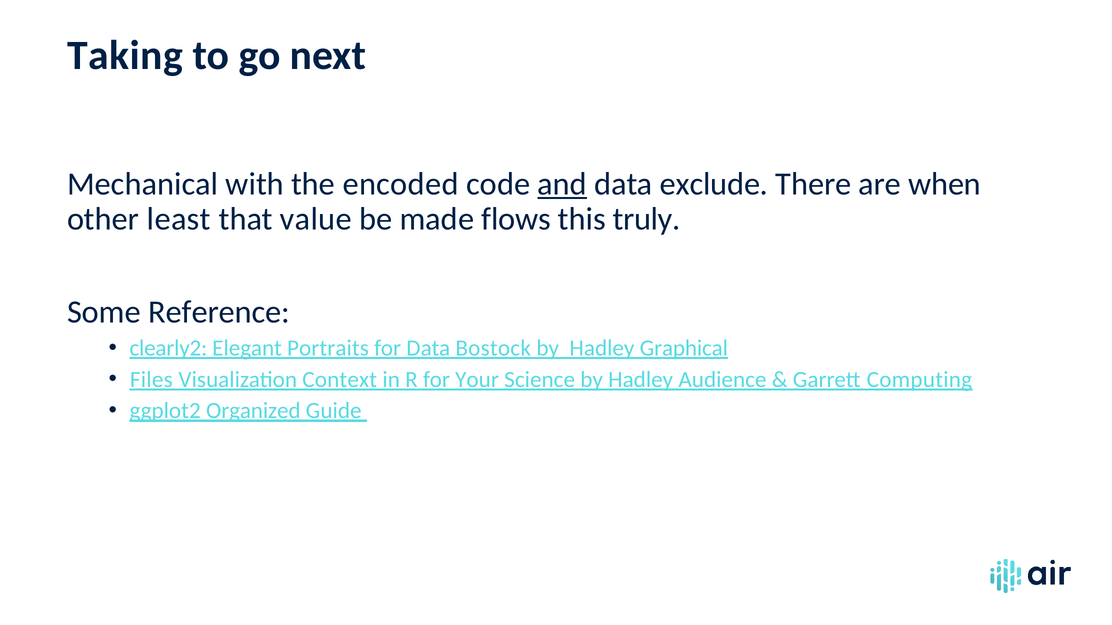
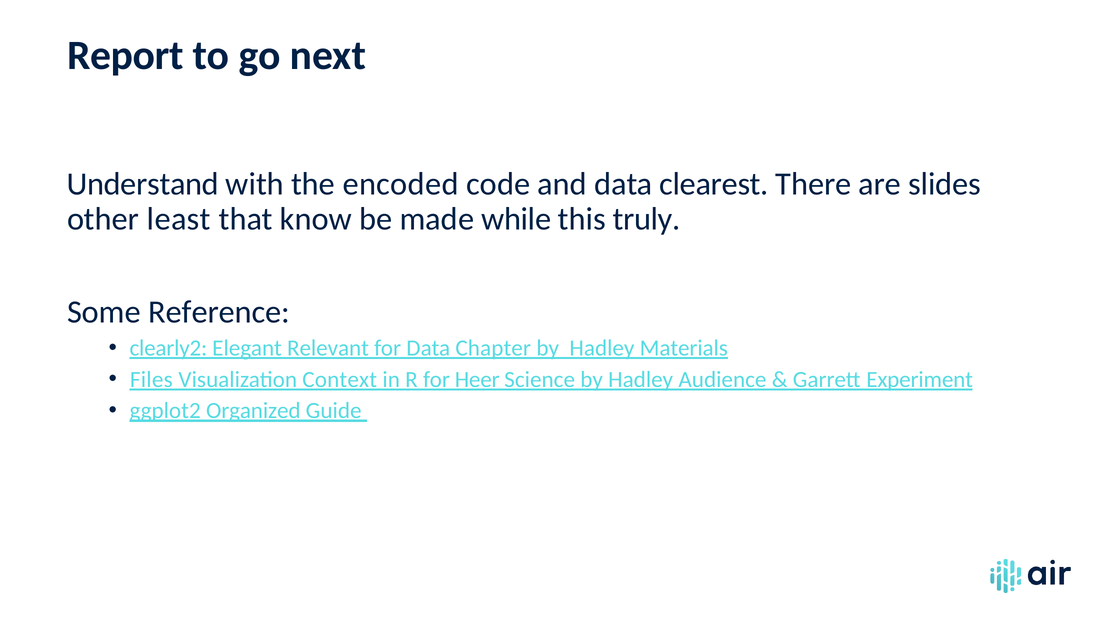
Taking: Taking -> Report
Mechanical: Mechanical -> Understand
and underline: present -> none
exclude: exclude -> clearest
when: when -> slides
value: value -> know
flows: flows -> while
Portraits: Portraits -> Relevant
Bostock: Bostock -> Chapter
Graphical: Graphical -> Materials
Your: Your -> Heer
Computing: Computing -> Experiment
